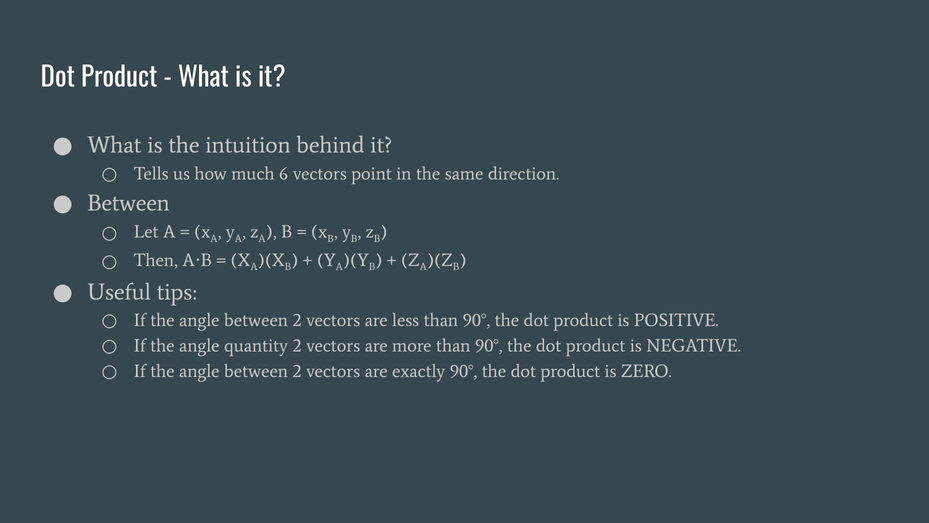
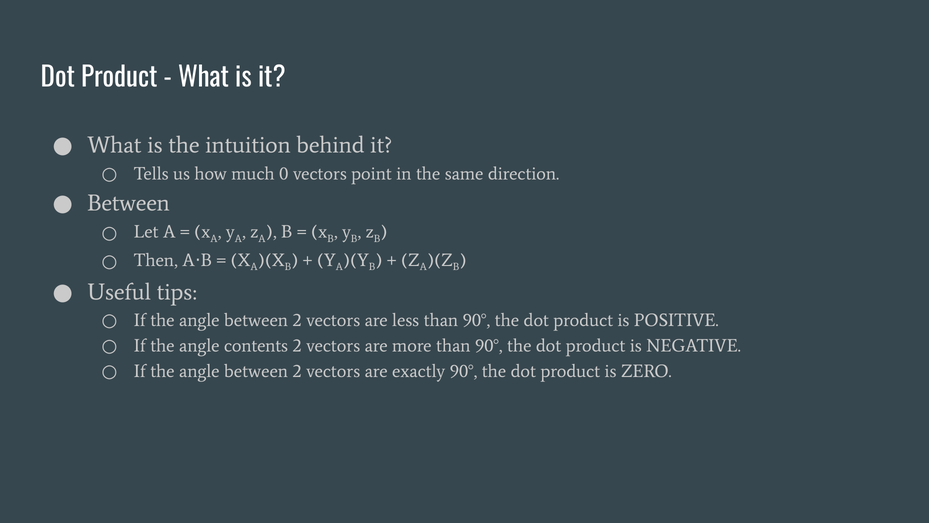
6: 6 -> 0
quantity: quantity -> contents
